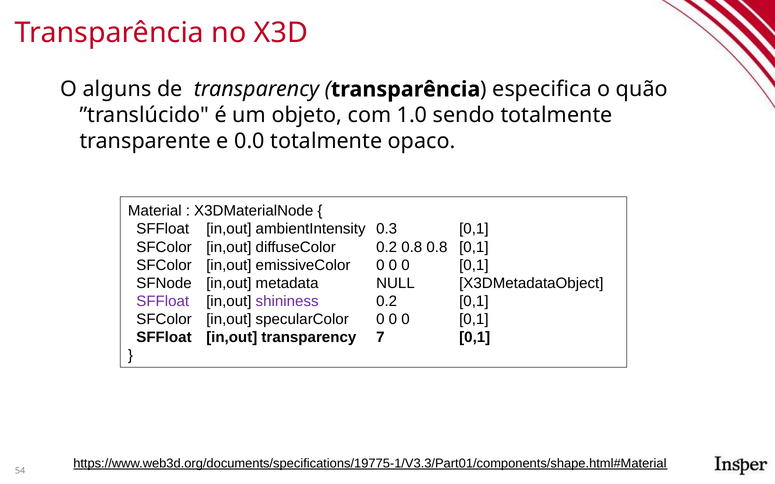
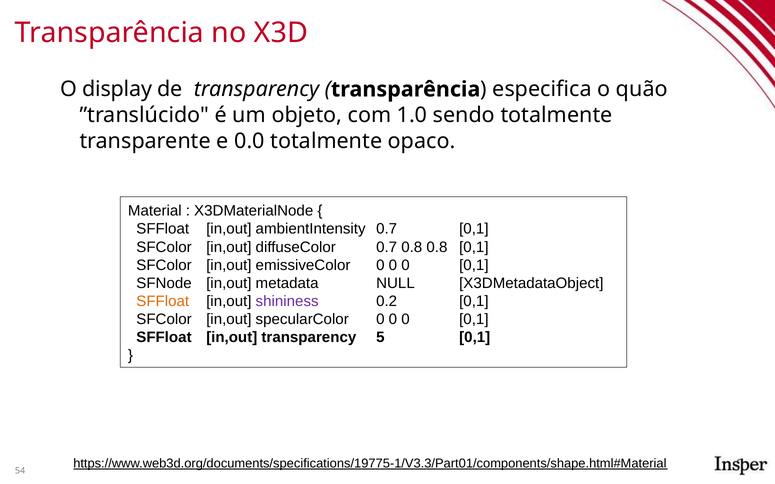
alguns: alguns -> display
ambientIntensity 0.3: 0.3 -> 0.7
diffuseColor 0.2: 0.2 -> 0.7
SFFloat at (163, 302) colour: purple -> orange
7: 7 -> 5
